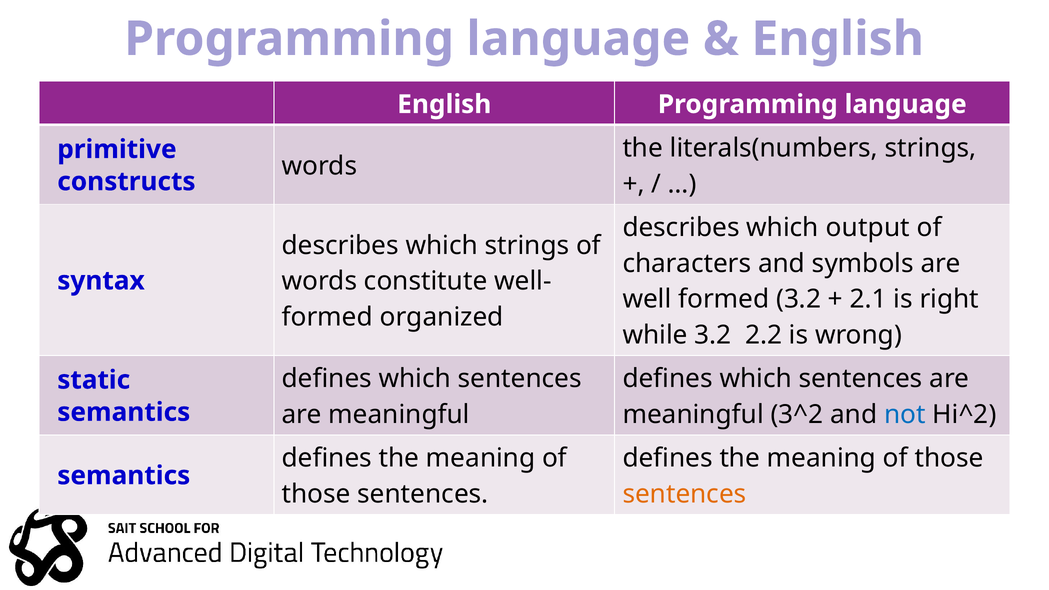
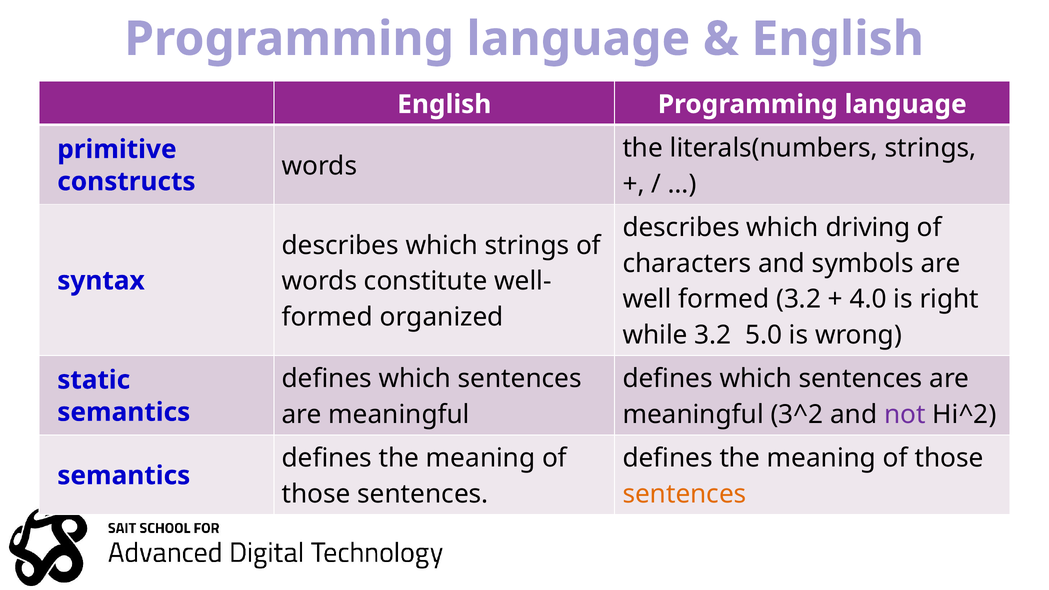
output: output -> driving
2.1: 2.1 -> 4.0
2.2: 2.2 -> 5.0
not colour: blue -> purple
